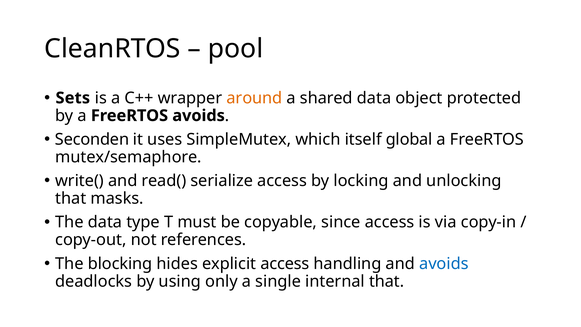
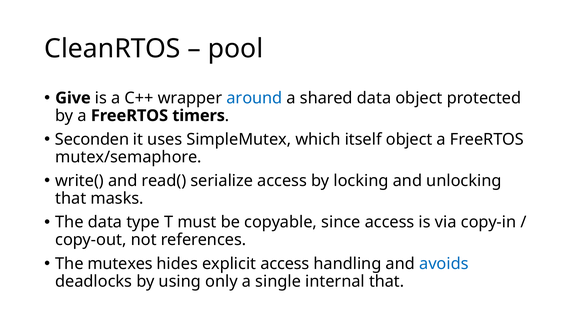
Sets: Sets -> Give
around colour: orange -> blue
FreeRTOS avoids: avoids -> timers
itself global: global -> object
blocking: blocking -> mutexes
